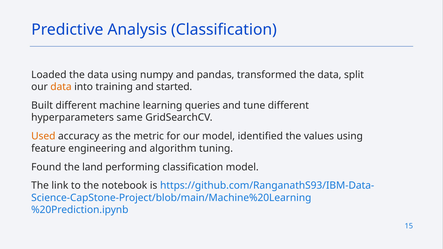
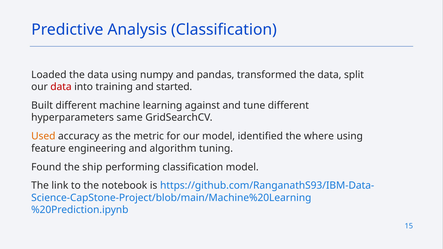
data at (61, 87) colour: orange -> red
queries: queries -> against
values: values -> where
land: land -> ship
